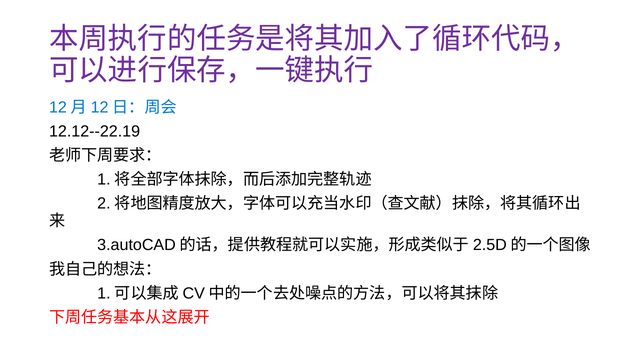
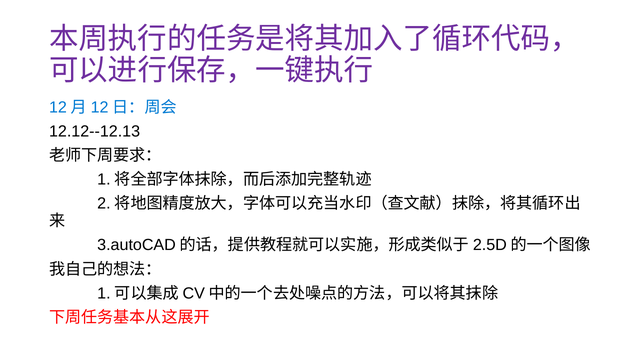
12.12--22.19: 12.12--22.19 -> 12.12--12.13
